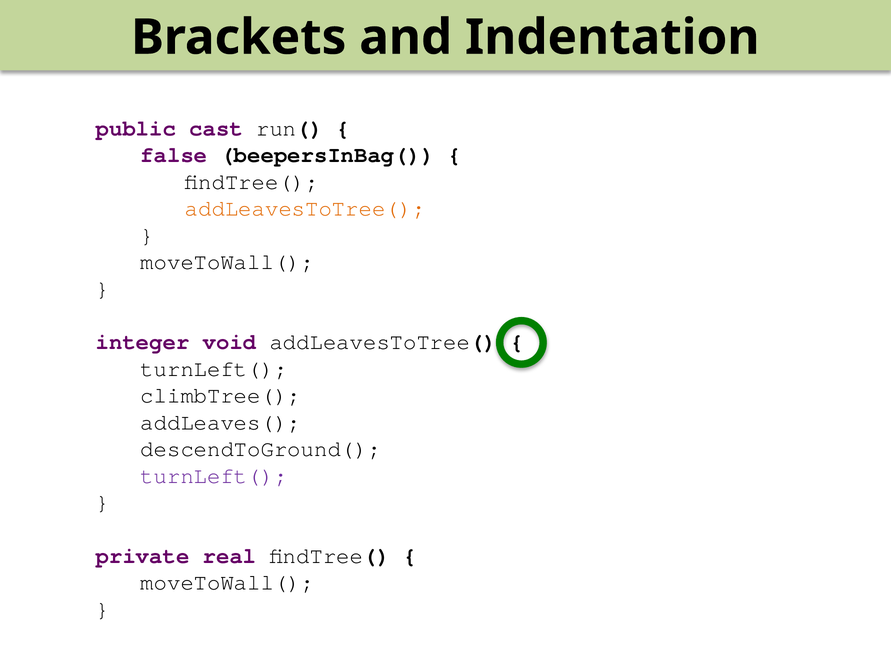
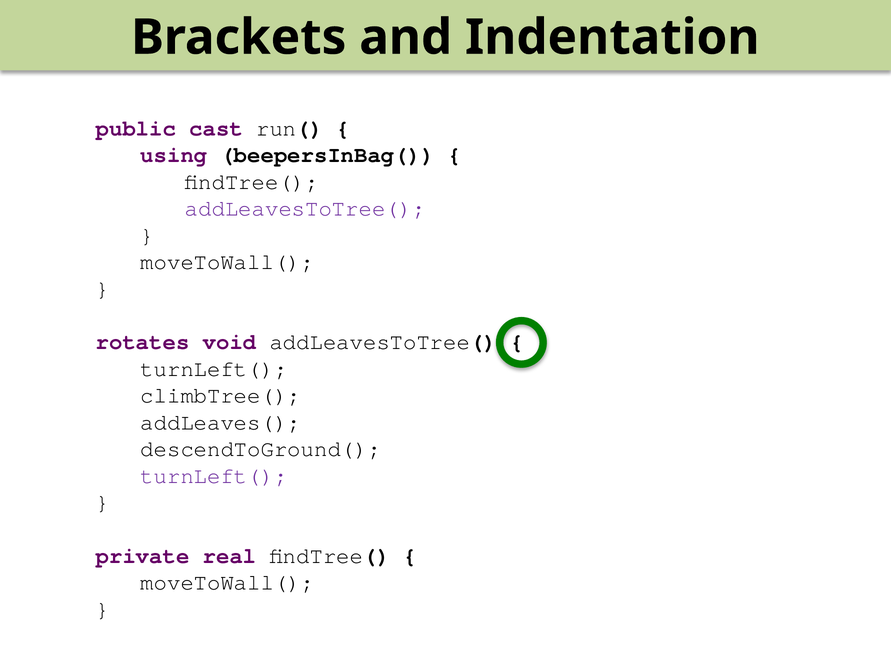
false: false -> using
addLeavesToTree( at (305, 209) colour: orange -> purple
integer: integer -> rotates
